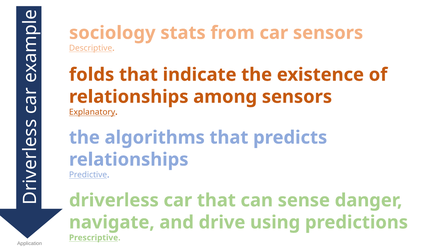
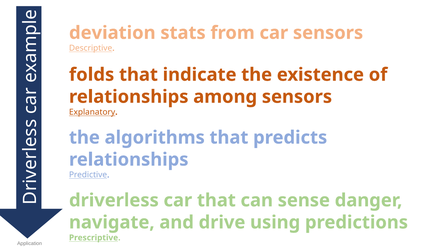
sociology: sociology -> deviation
